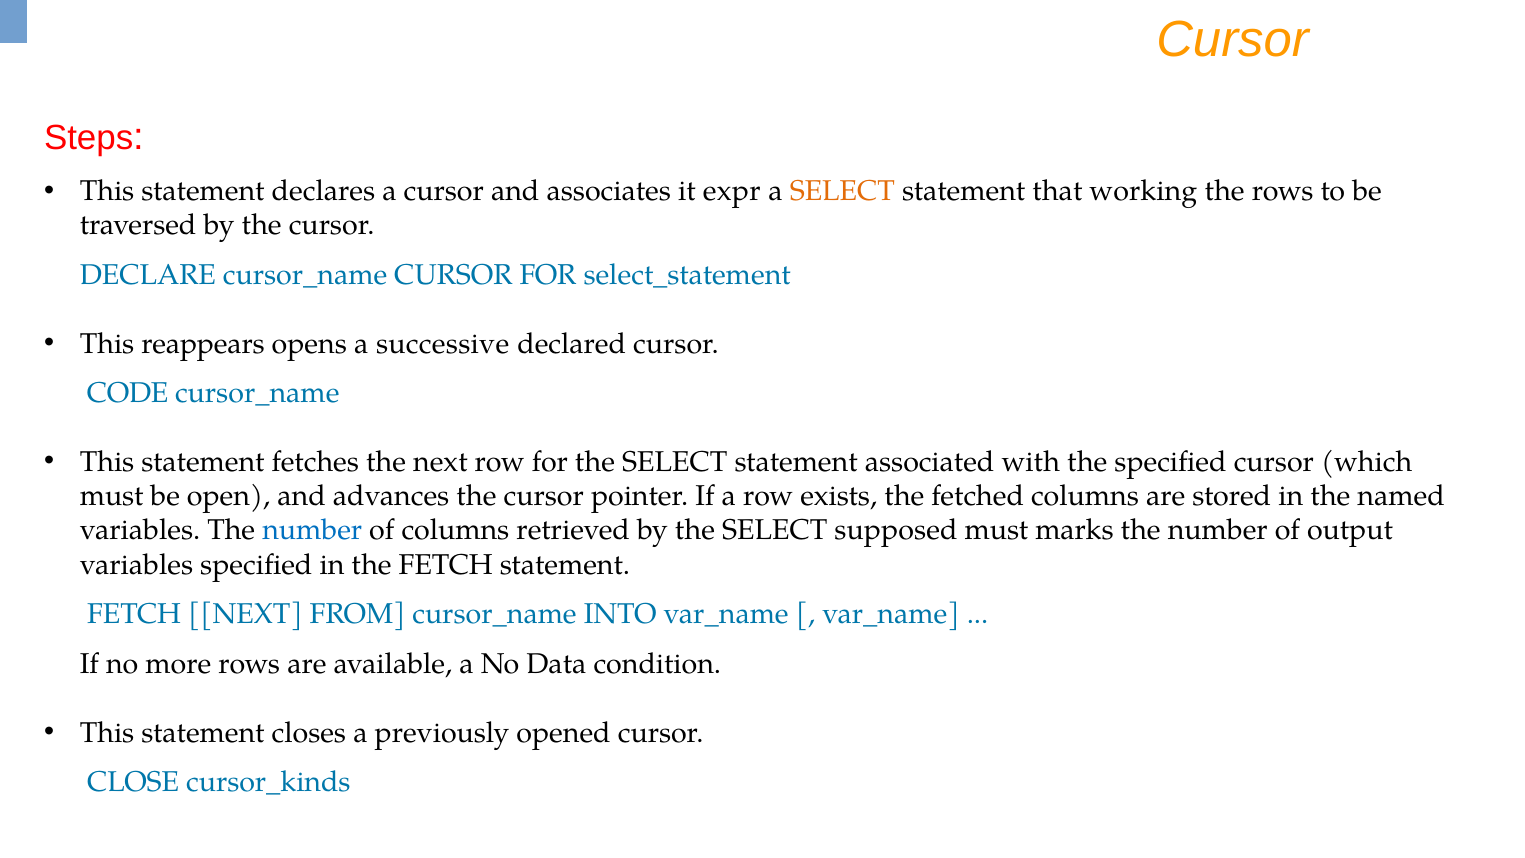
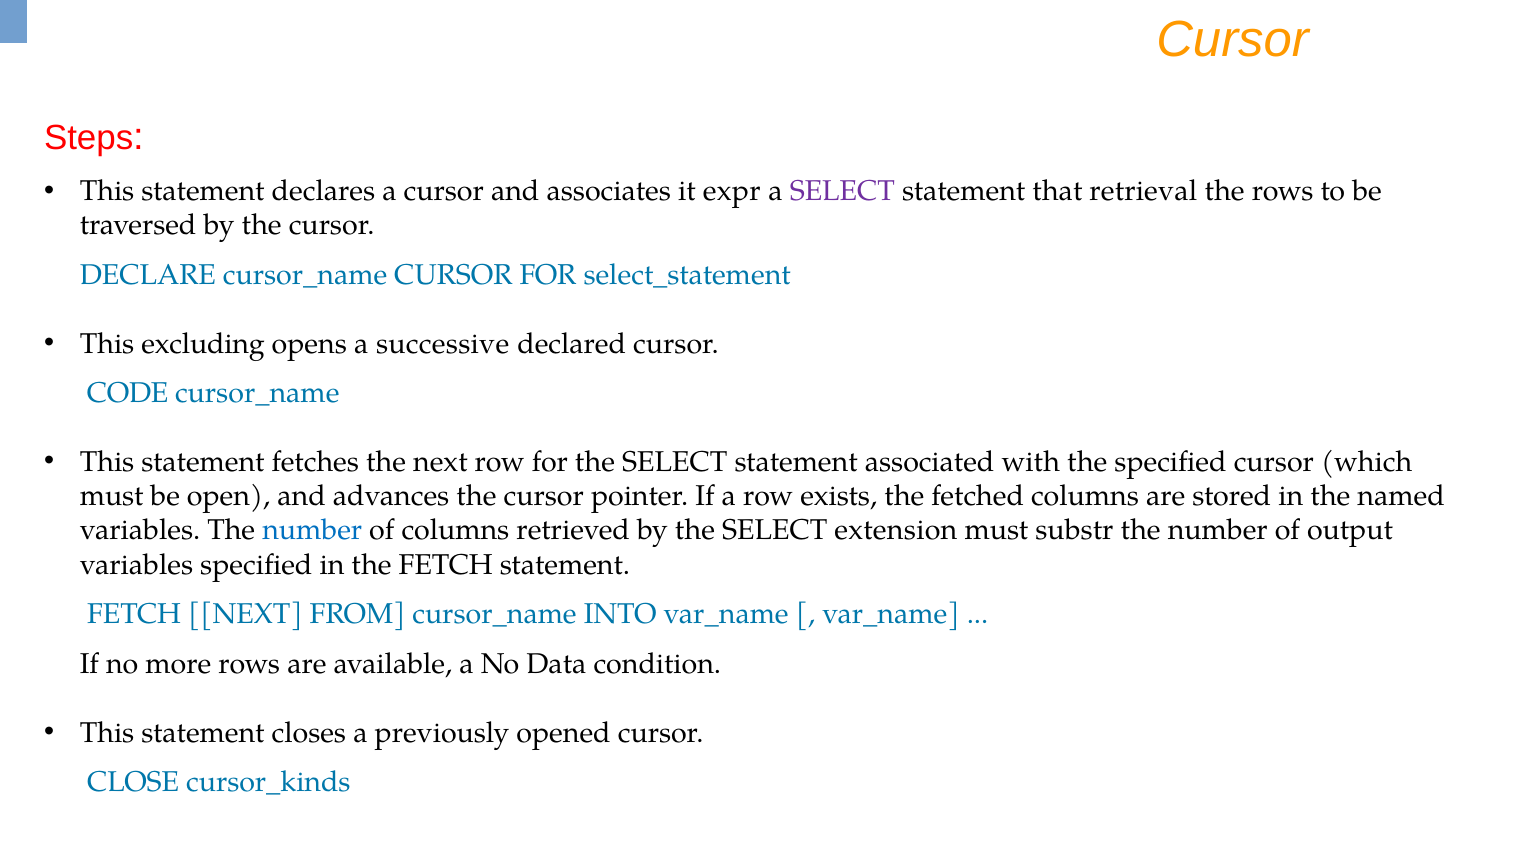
SELECT at (842, 191) colour: orange -> purple
working: working -> retrieval
reappears: reappears -> excluding
supposed: supposed -> extension
marks: marks -> substr
